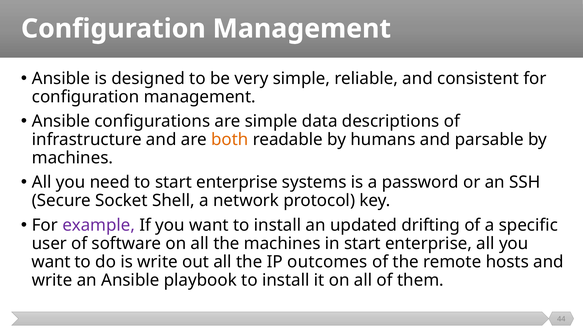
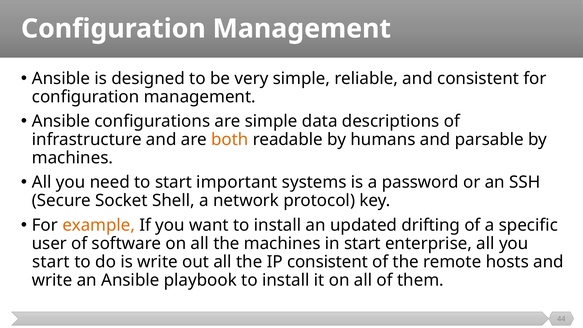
to start enterprise: enterprise -> important
example colour: purple -> orange
want at (51, 262): want -> start
IP outcomes: outcomes -> consistent
